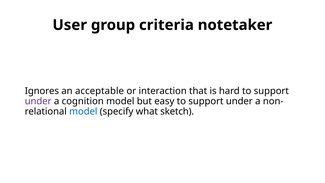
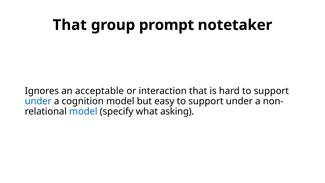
User at (70, 25): User -> That
criteria: criteria -> prompt
under at (38, 101) colour: purple -> blue
sketch: sketch -> asking
